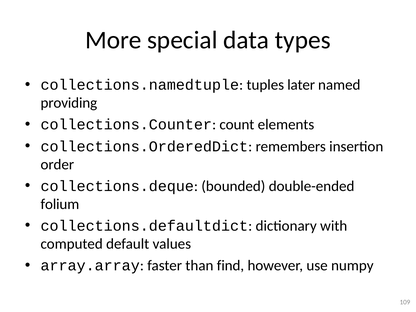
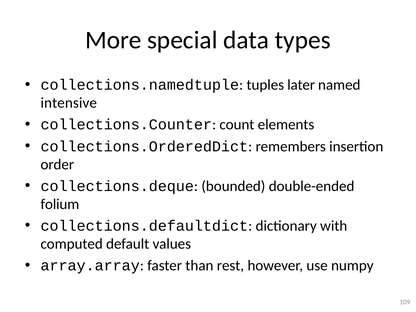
providing: providing -> intensive
find: find -> rest
